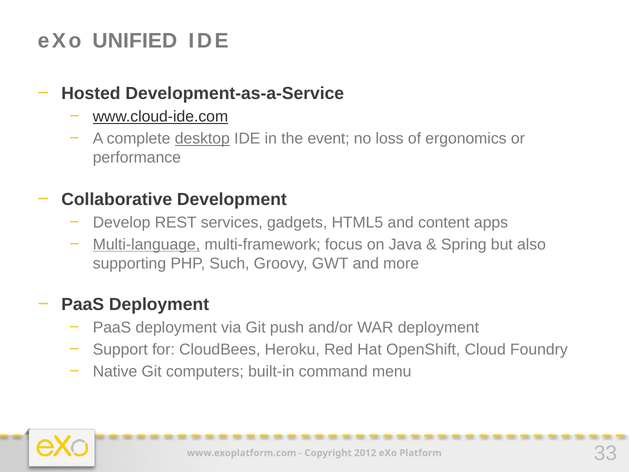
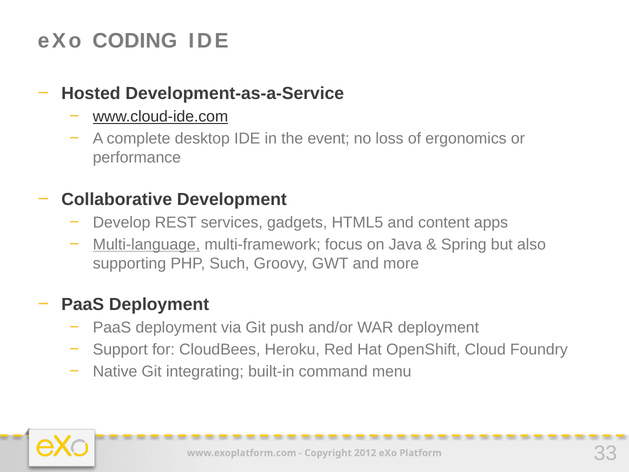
UNIFIED: UNIFIED -> CODING
desktop underline: present -> none
computers: computers -> integrating
